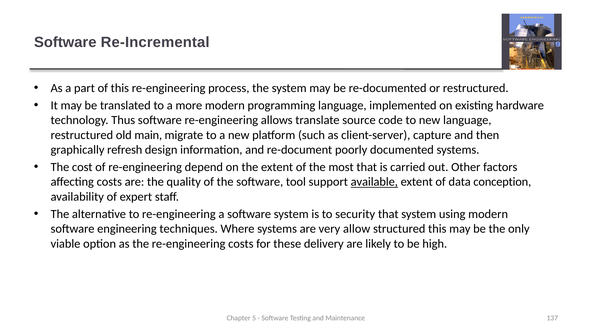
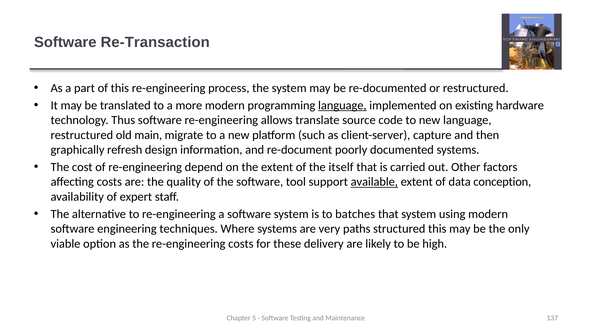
Re-Incremental: Re-Incremental -> Re-Transaction
language at (342, 105) underline: none -> present
most: most -> itself
security: security -> batches
allow: allow -> paths
